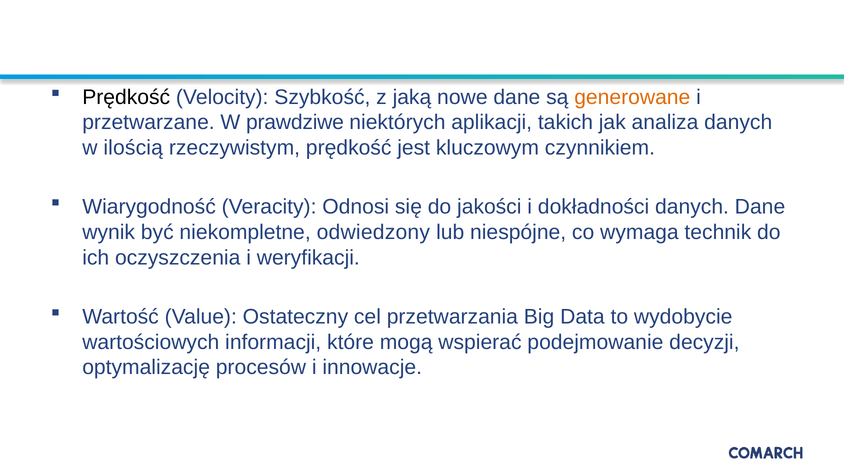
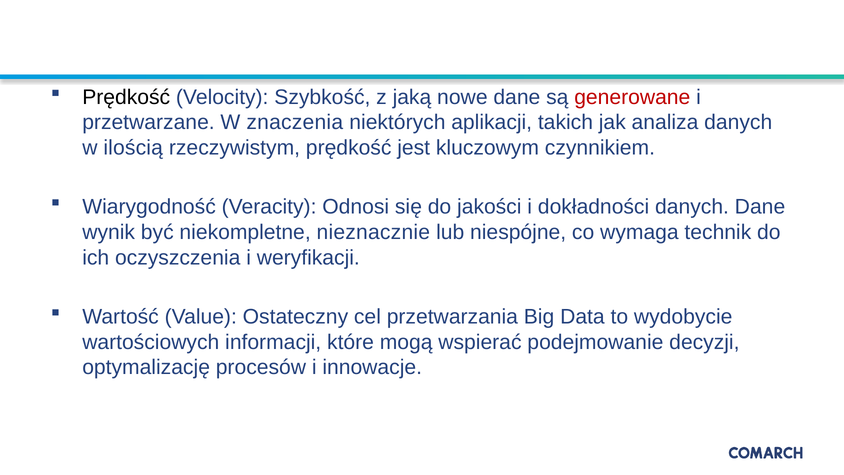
generowane colour: orange -> red
prawdziwe: prawdziwe -> znaczenia
odwiedzony: odwiedzony -> nieznacznie
